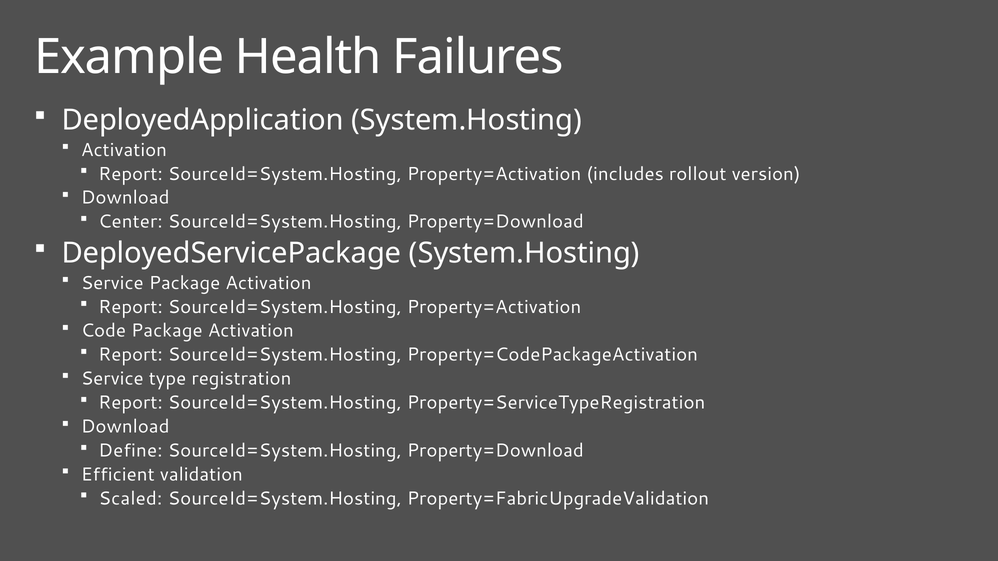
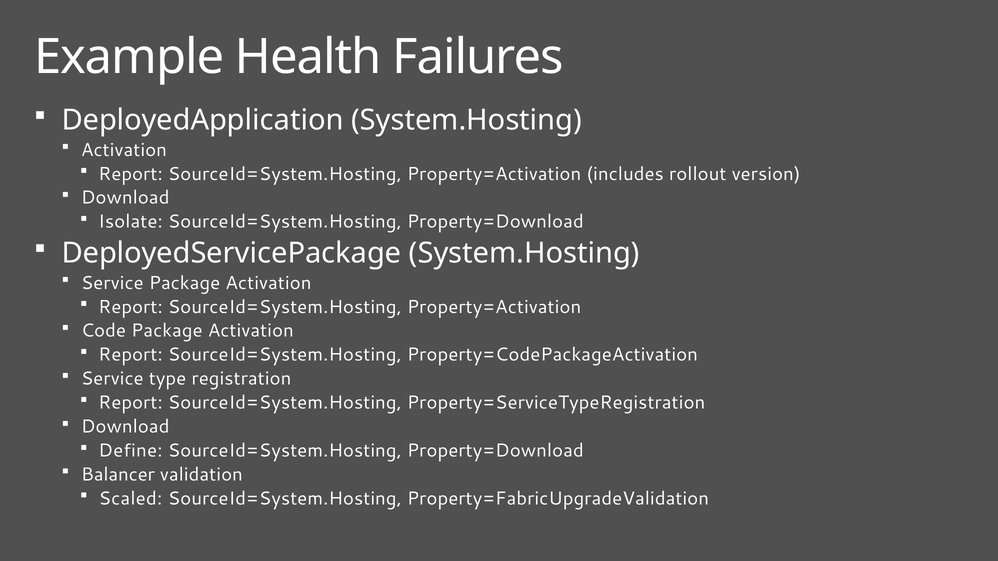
Center: Center -> Isolate
Efficient: Efficient -> Balancer
